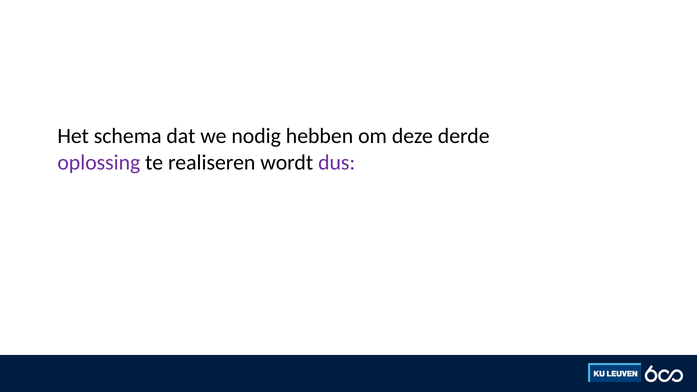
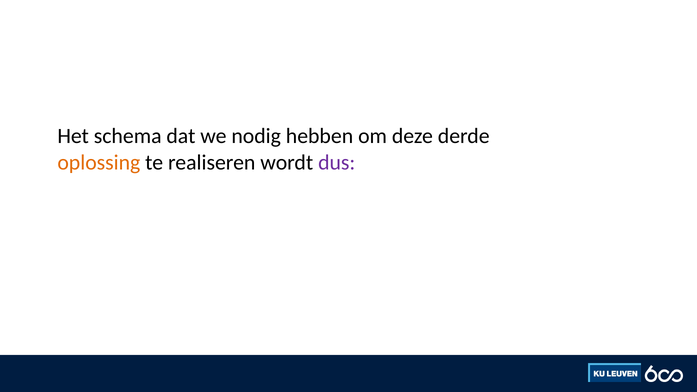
oplossing colour: purple -> orange
